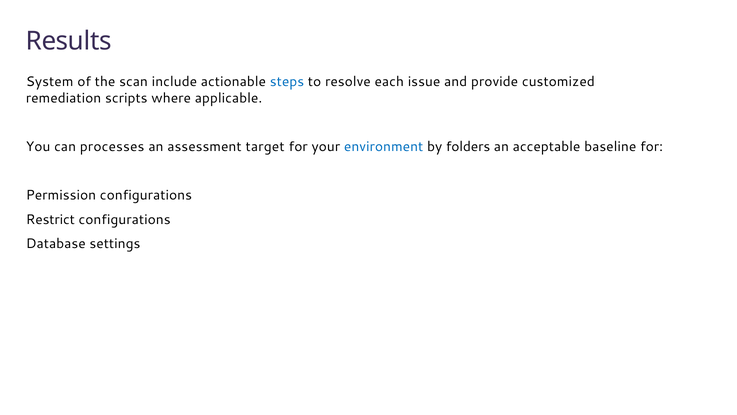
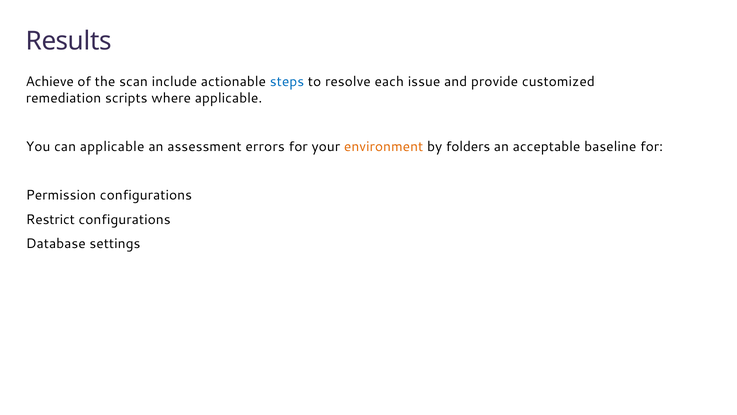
System: System -> Achieve
can processes: processes -> applicable
target: target -> errors
environment colour: blue -> orange
